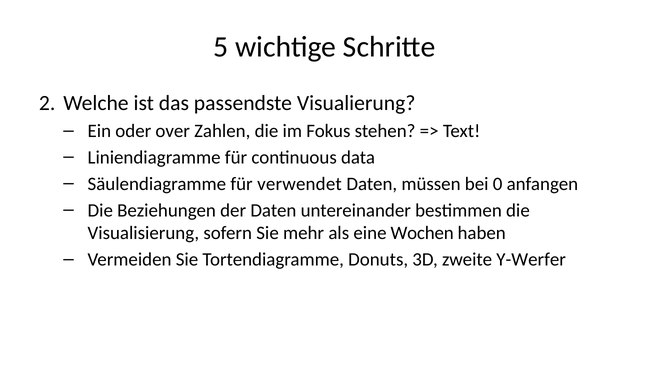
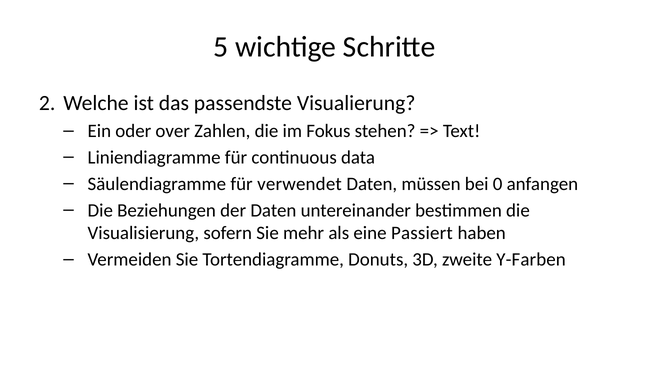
Wochen: Wochen -> Passiert
Y-Werfer: Y-Werfer -> Y-Farben
